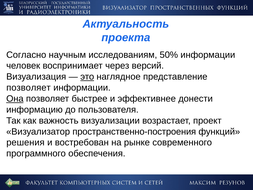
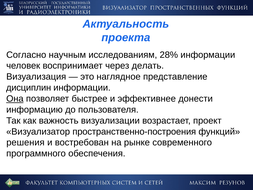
50%: 50% -> 28%
версий: версий -> делать
это underline: present -> none
позволяет at (29, 88): позволяет -> дисциплин
